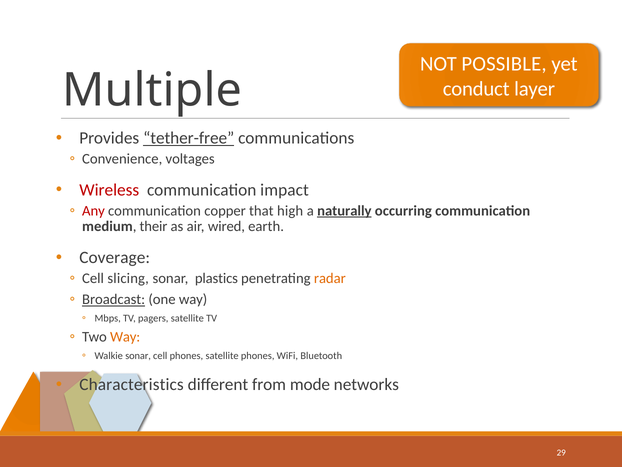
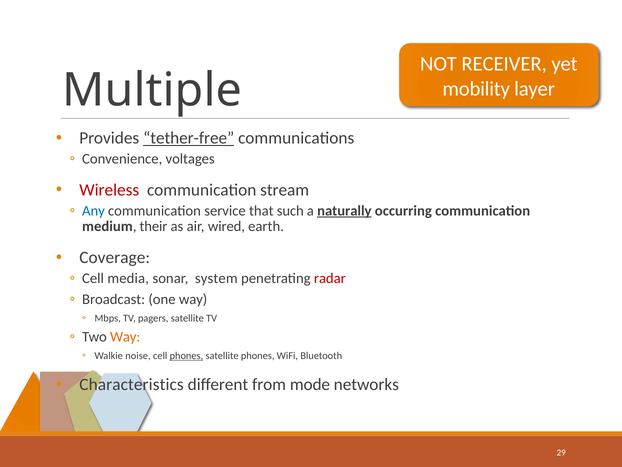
POSSIBLE: POSSIBLE -> RECEIVER
conduct: conduct -> mobility
impact: impact -> stream
Any colour: red -> blue
copper: copper -> service
high: high -> such
slicing: slicing -> media
plastics: plastics -> system
radar colour: orange -> red
Broadcast underline: present -> none
Walkie sonar: sonar -> noise
phones at (186, 355) underline: none -> present
